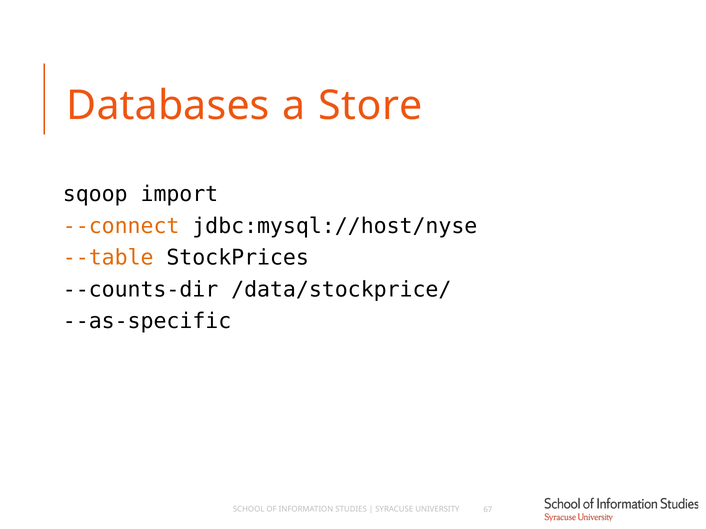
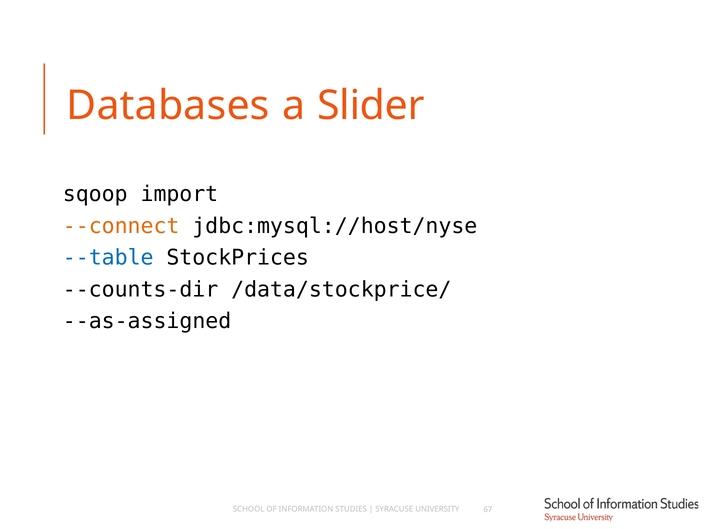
Store: Store -> Slider
--table colour: orange -> blue
--as-specific: --as-specific -> --as-assigned
